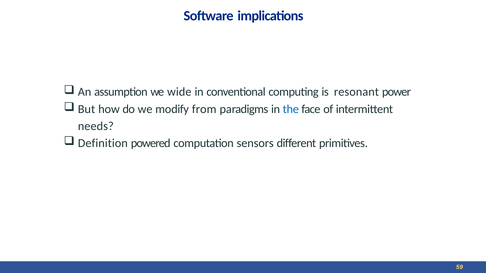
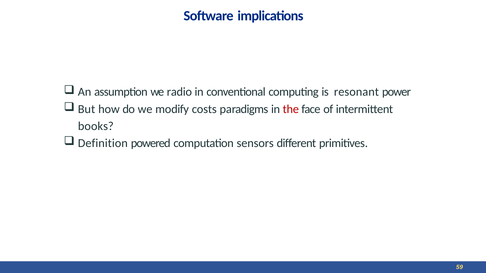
wide: wide -> radio
from: from -> costs
the colour: blue -> red
needs: needs -> books
